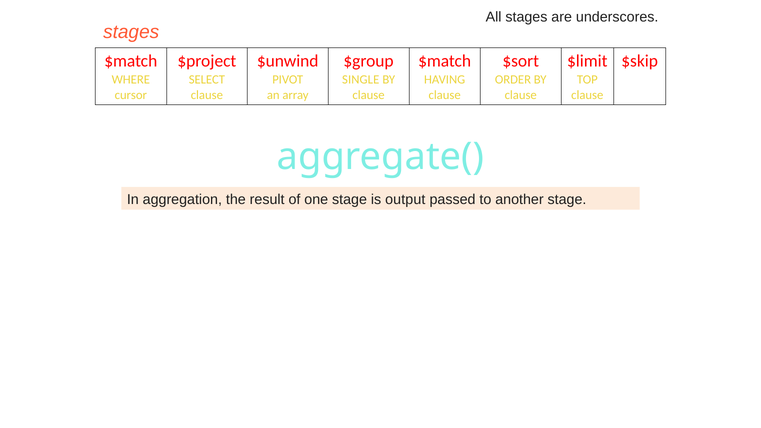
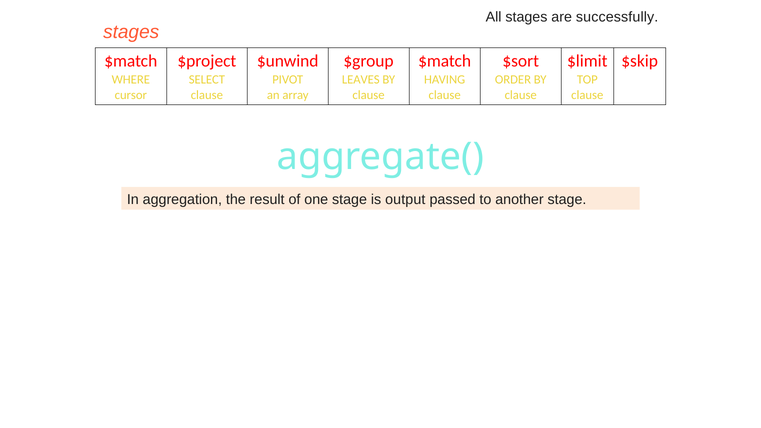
underscores: underscores -> successfully
SINGLE: SINGLE -> LEAVES
